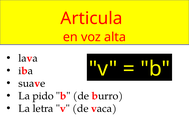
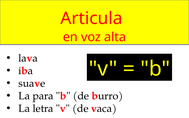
pido: pido -> para
